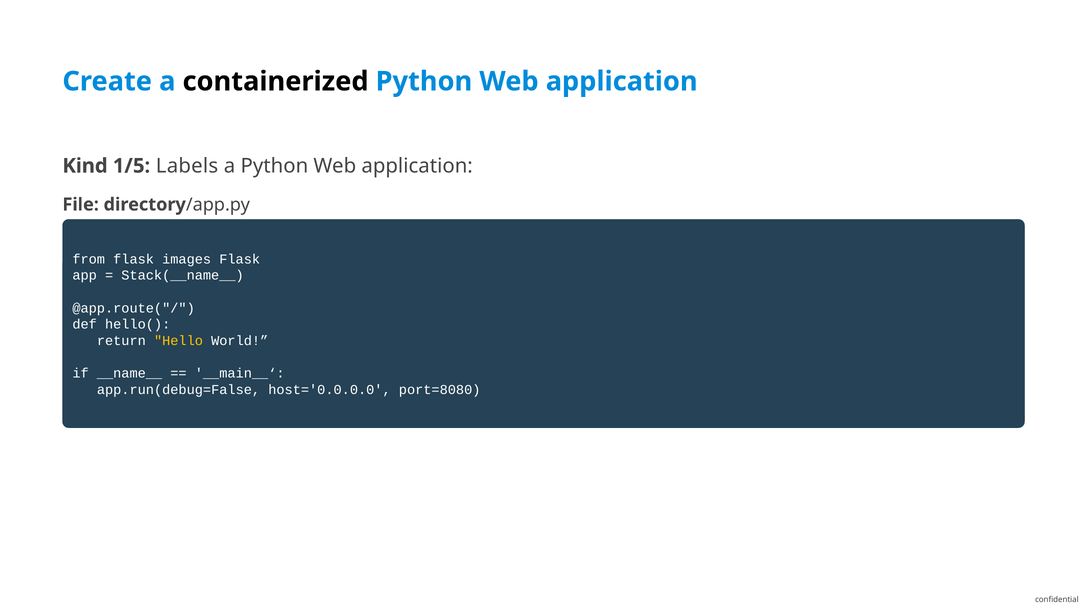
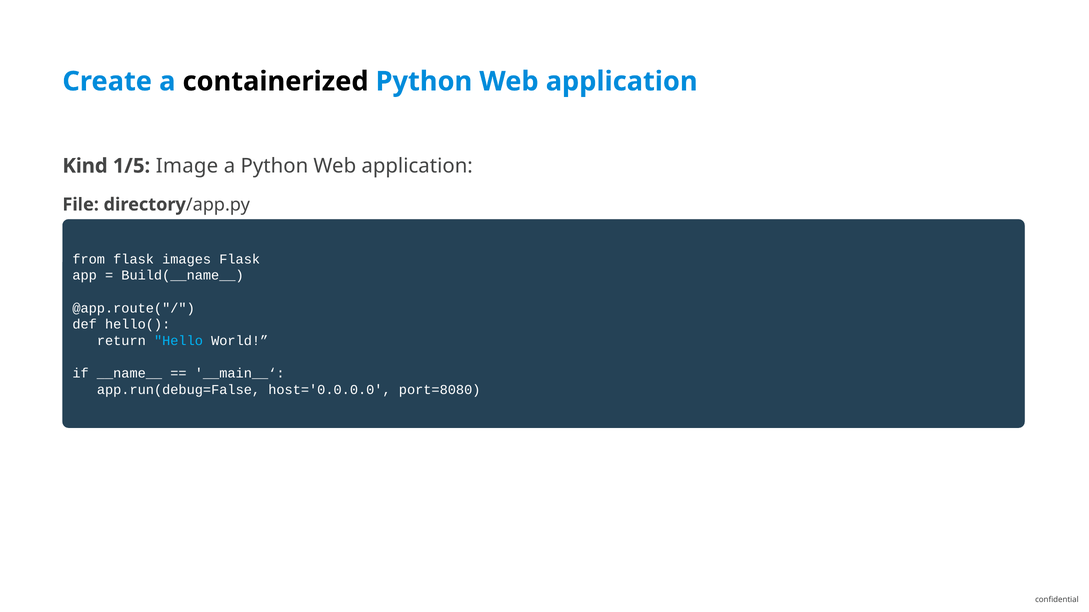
Labels: Labels -> Image
Stack(__name__: Stack(__name__ -> Build(__name__
Hello colour: yellow -> light blue
